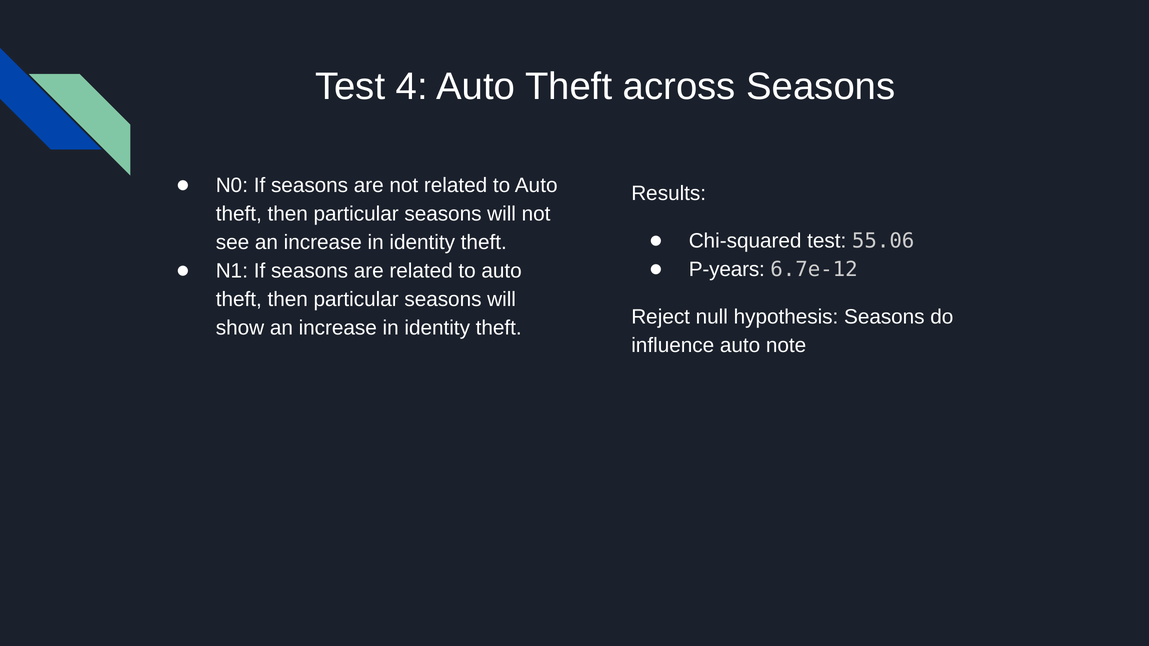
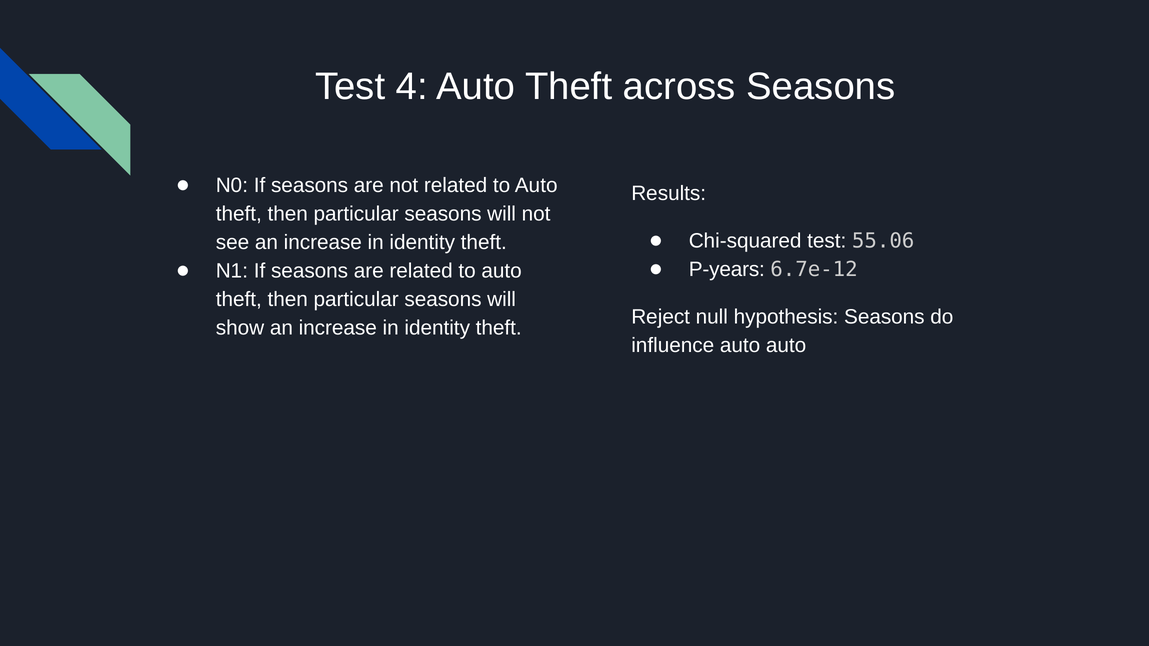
auto note: note -> auto
